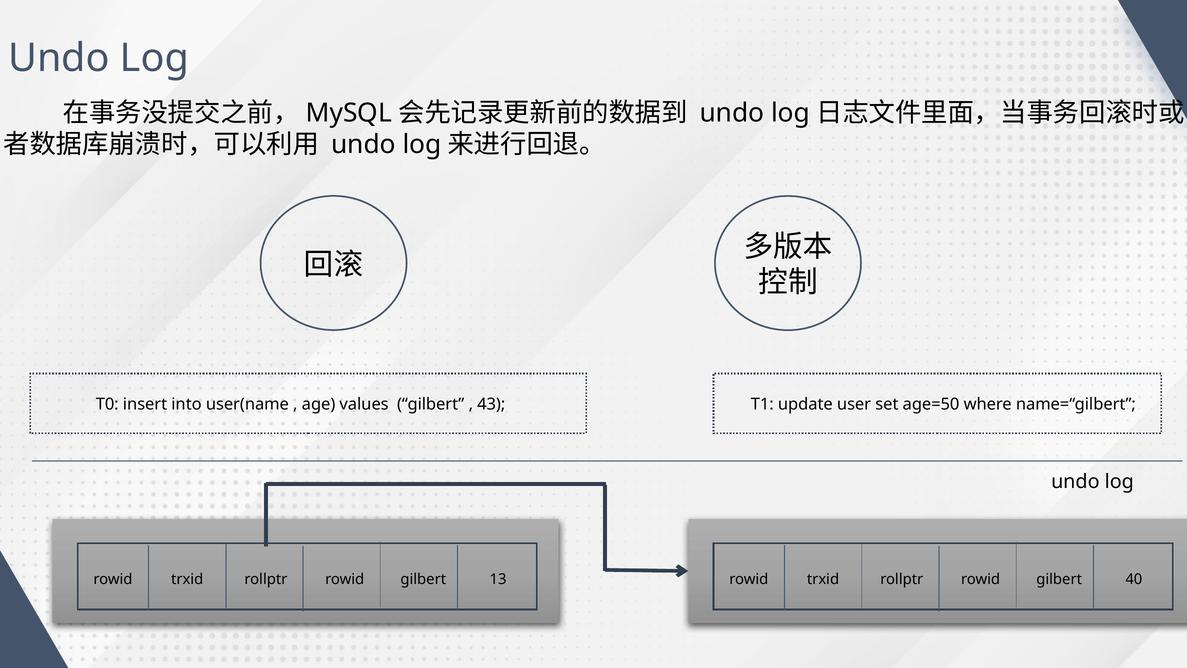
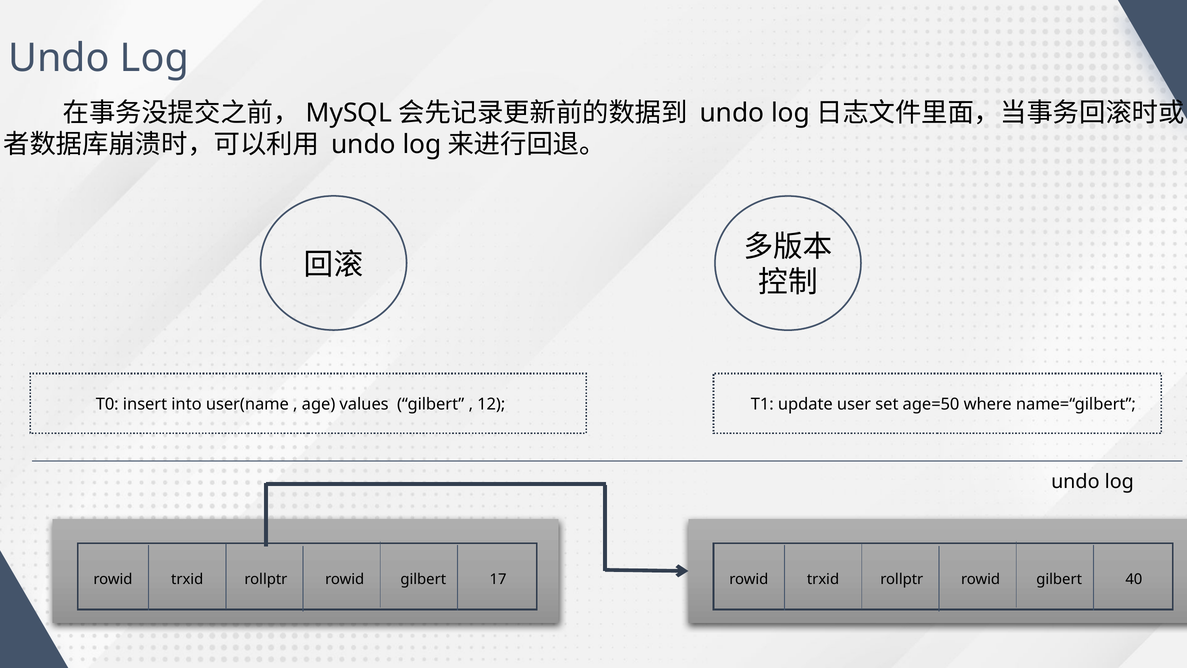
43: 43 -> 12
13: 13 -> 17
